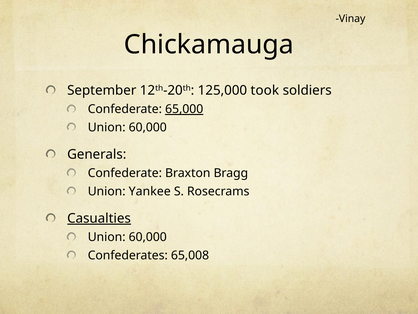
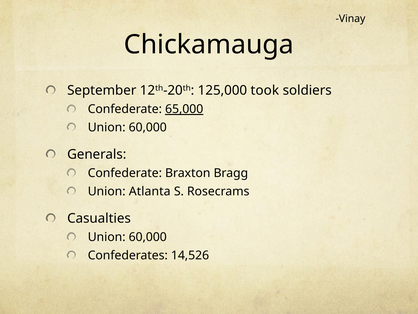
Yankee: Yankee -> Atlanta
Casualties underline: present -> none
65,008: 65,008 -> 14,526
